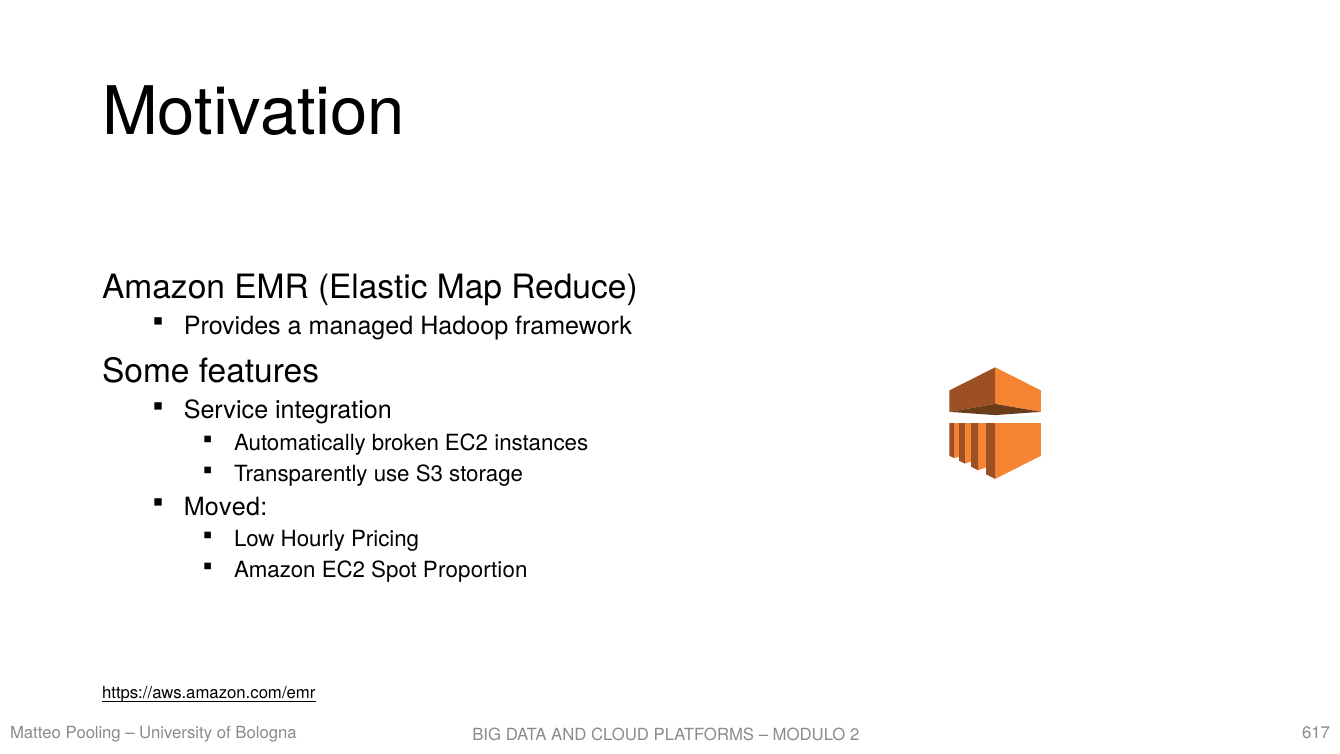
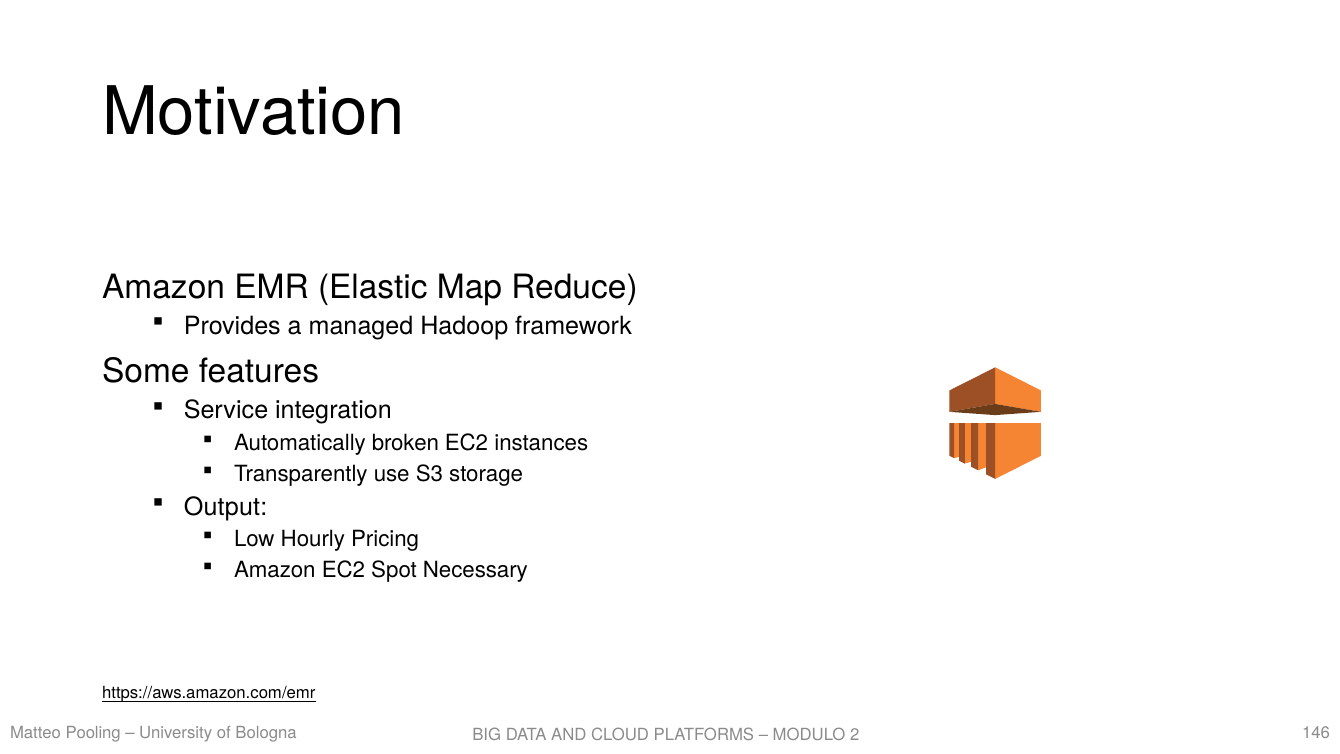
Moved: Moved -> Output
Proportion: Proportion -> Necessary
617: 617 -> 146
